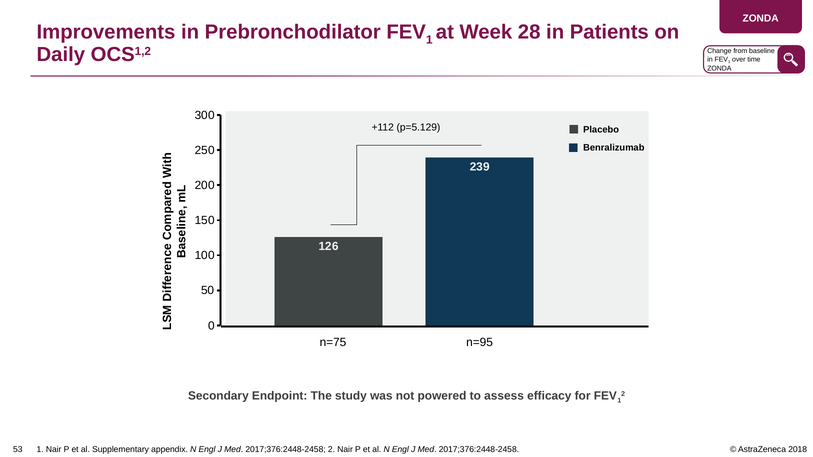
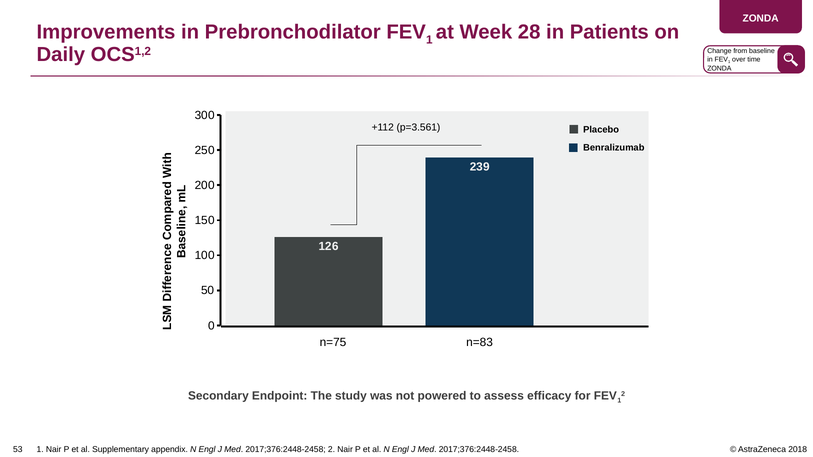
p=5.129: p=5.129 -> p=3.561
n=95: n=95 -> n=83
